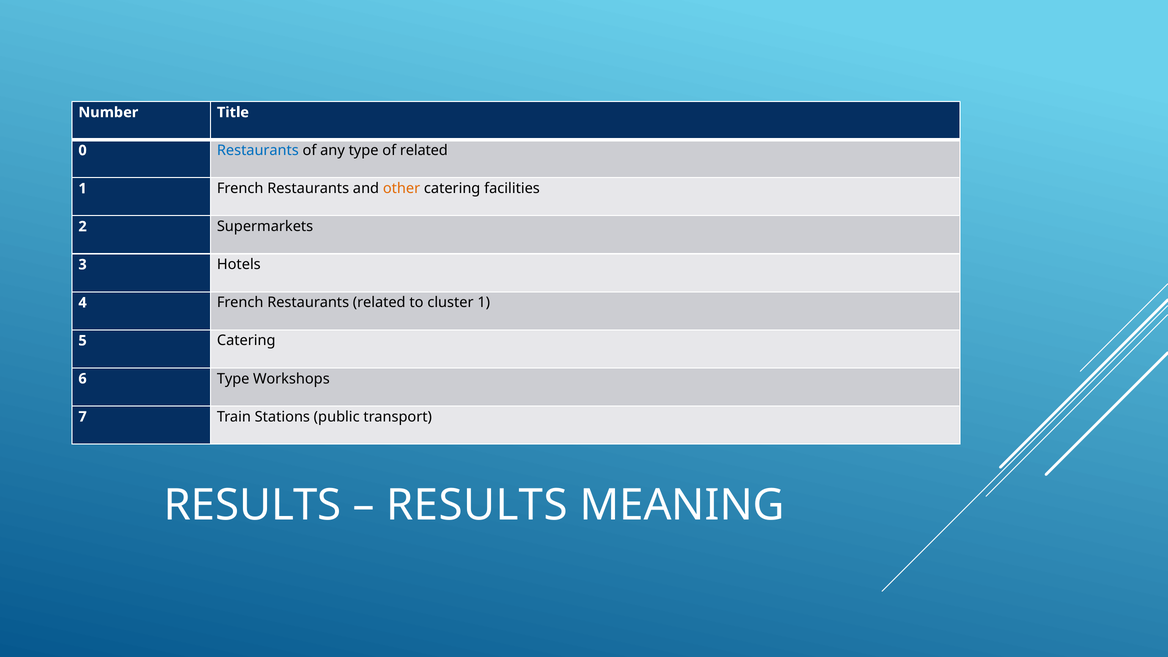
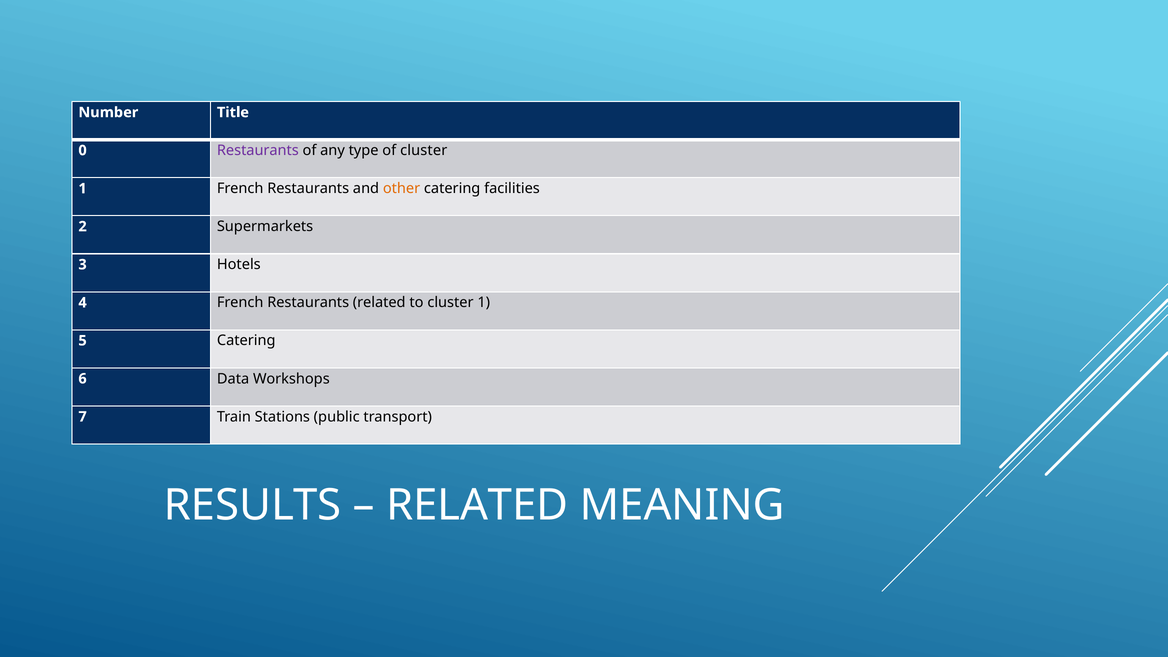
Restaurants at (258, 150) colour: blue -> purple
of related: related -> cluster
6 Type: Type -> Data
RESULTS at (477, 505): RESULTS -> RELATED
